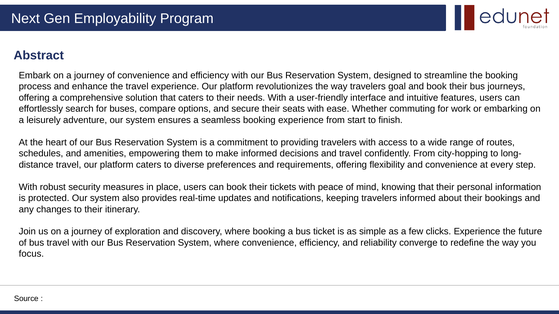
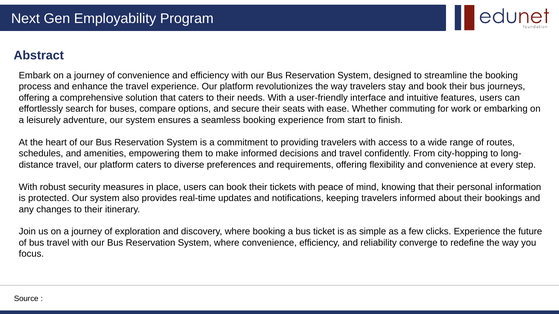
goal: goal -> stay
